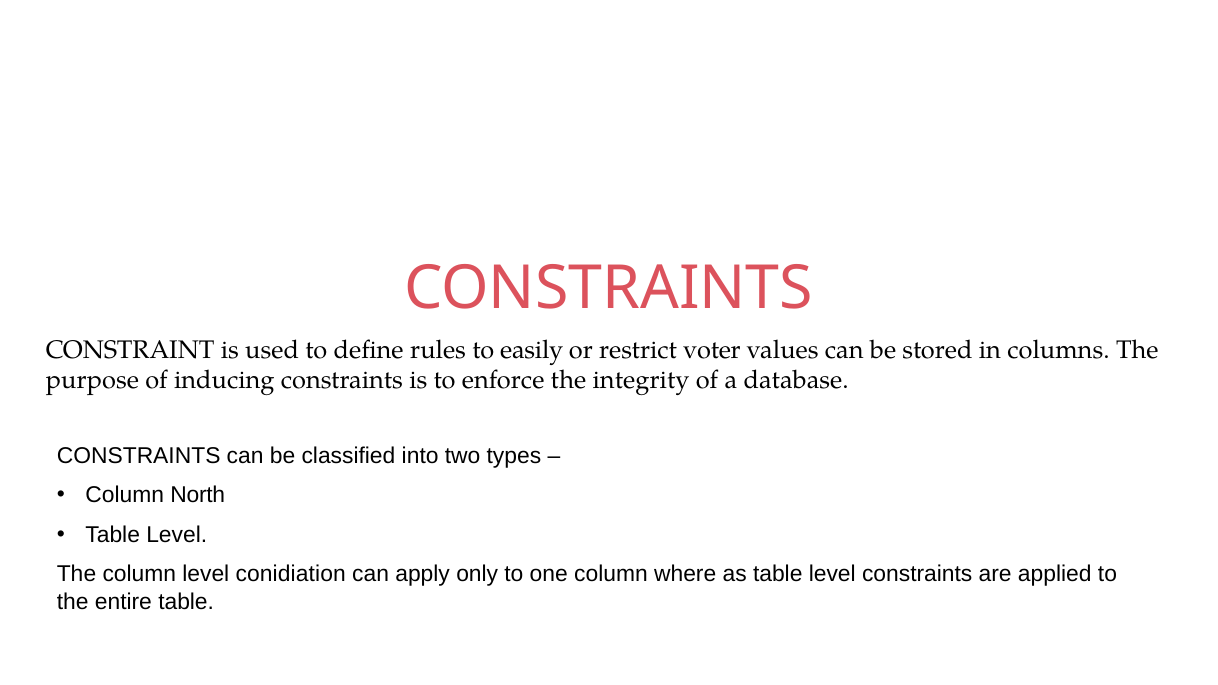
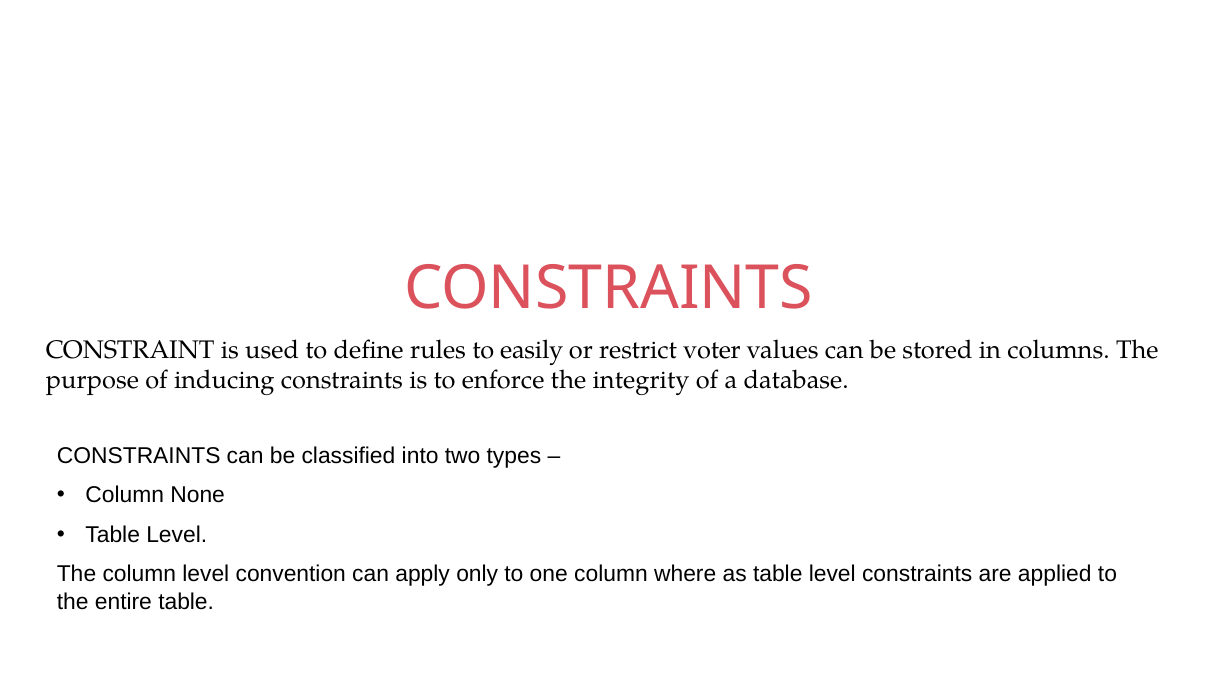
North: North -> None
conidiation: conidiation -> convention
